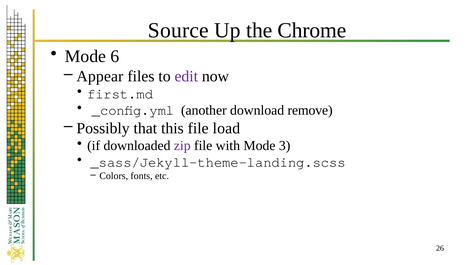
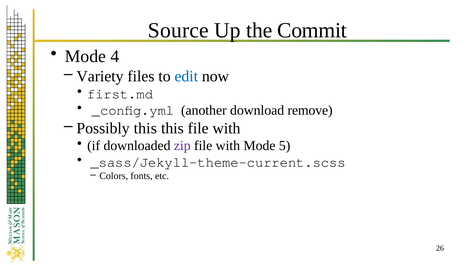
Chrome: Chrome -> Commit
6: 6 -> 4
Appear: Appear -> Variety
edit colour: purple -> blue
Possibly that: that -> this
this file load: load -> with
3: 3 -> 5
_sass/Jekyll-theme-landing.scss: _sass/Jekyll-theme-landing.scss -> _sass/Jekyll-theme-current.scss
